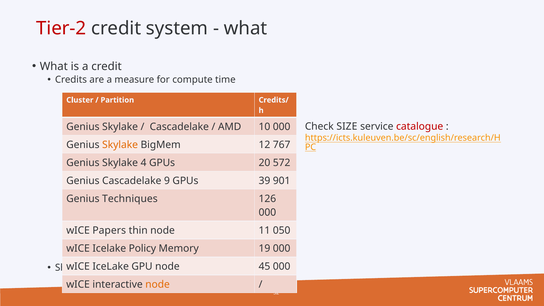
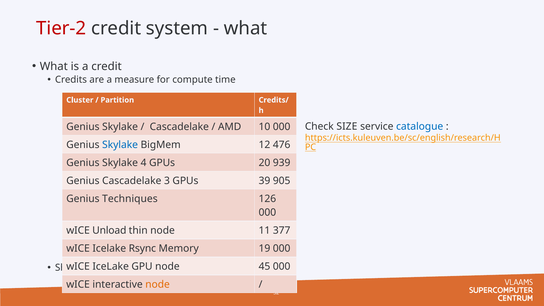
catalogue colour: red -> blue
Skylake at (120, 145) colour: orange -> blue
767: 767 -> 476
572: 572 -> 939
9: 9 -> 3
901: 901 -> 905
Papers: Papers -> Unload
050: 050 -> 377
Policy: Policy -> Rsync
